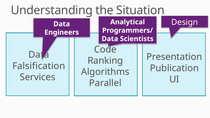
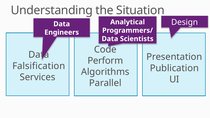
Ranking: Ranking -> Perform
